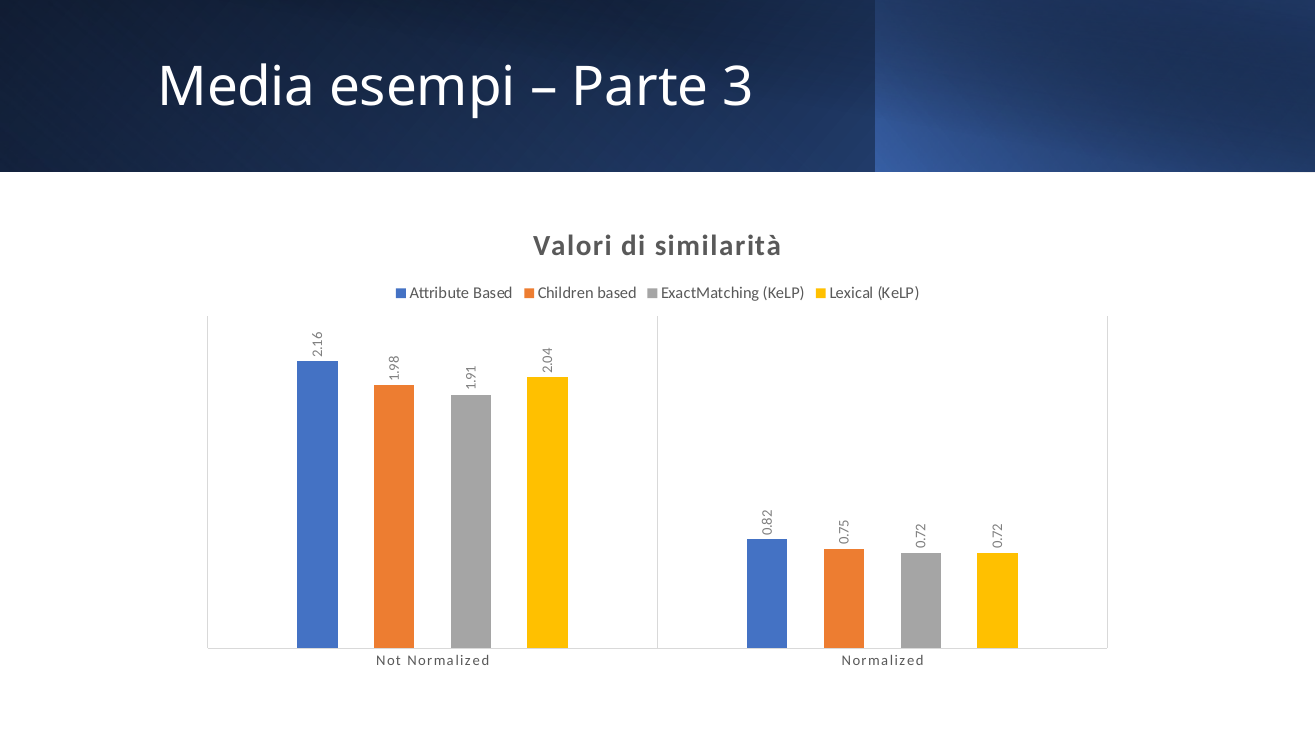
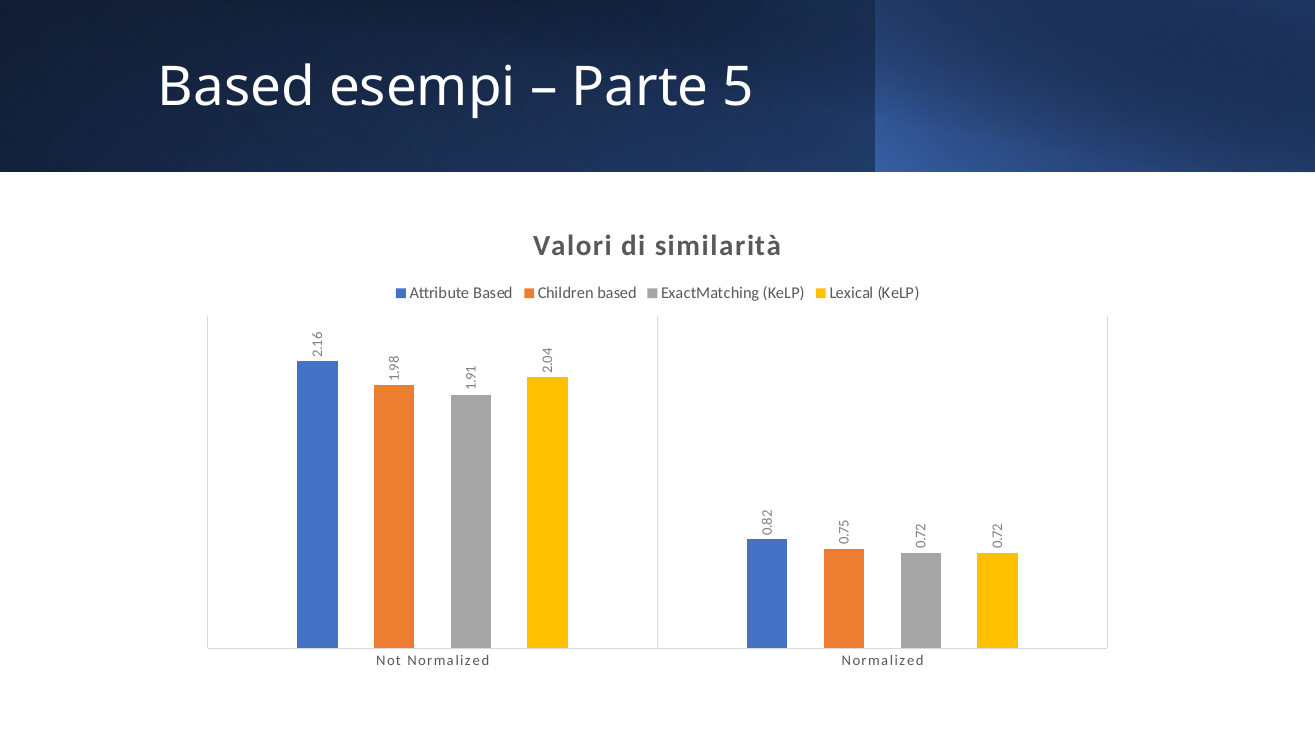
Media at (237, 87): Media -> Based
Parte 3: 3 -> 5
